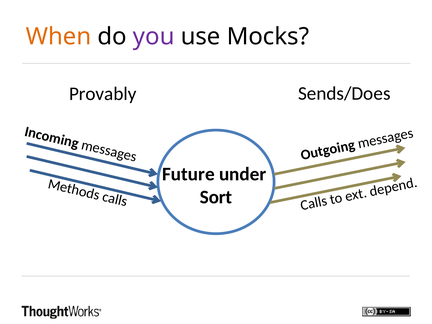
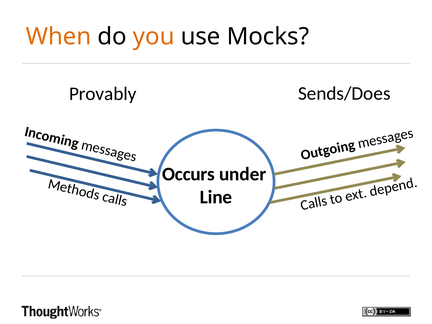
you colour: purple -> orange
Future: Future -> Occurs
Sort: Sort -> Line
